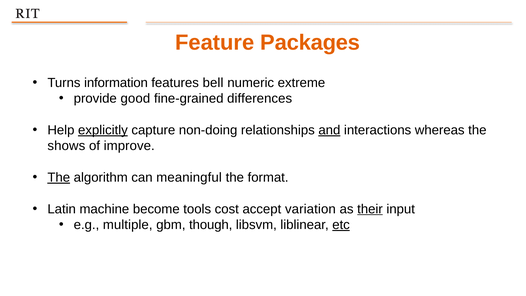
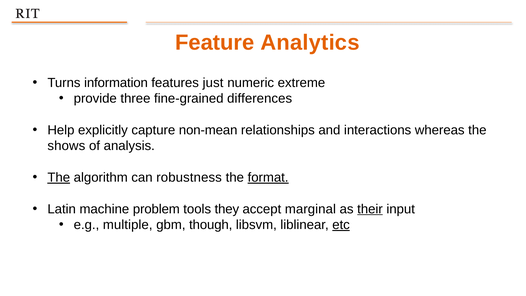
Packages: Packages -> Analytics
bell: bell -> just
good: good -> three
explicitly underline: present -> none
non-doing: non-doing -> non-mean
and underline: present -> none
improve: improve -> analysis
meaningful: meaningful -> robustness
format underline: none -> present
become: become -> problem
cost: cost -> they
variation: variation -> marginal
